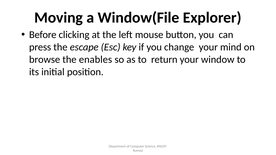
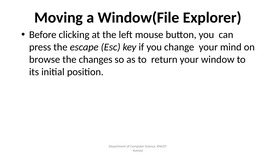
enables: enables -> changes
